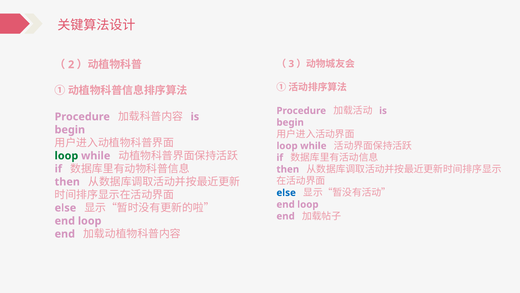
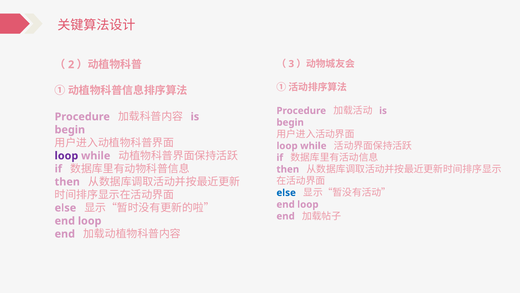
loop at (66, 156) colour: green -> purple
